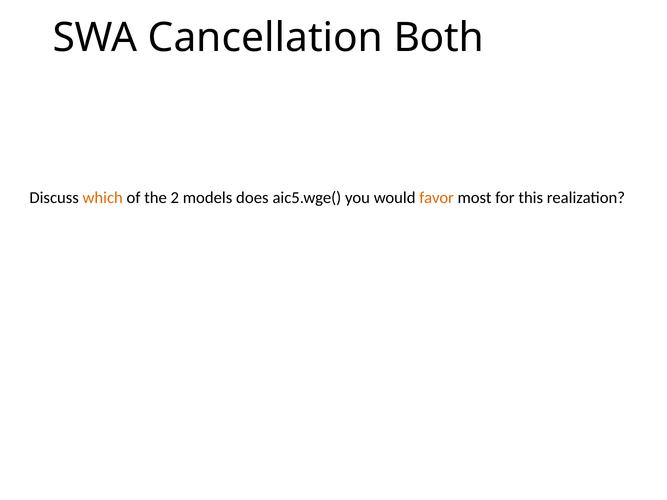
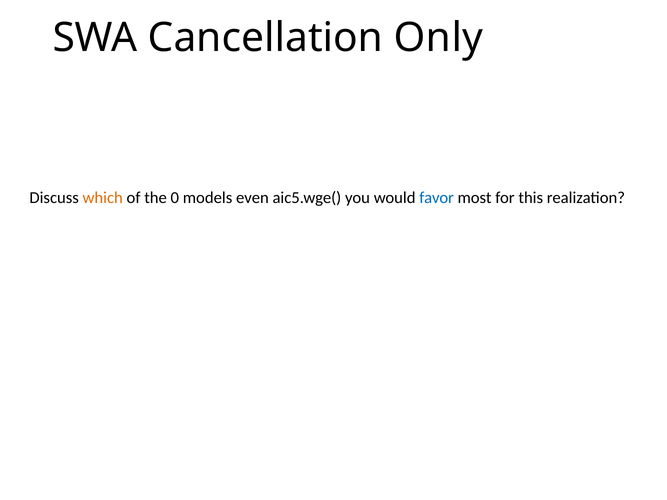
Both: Both -> Only
2: 2 -> 0
does: does -> even
favor colour: orange -> blue
